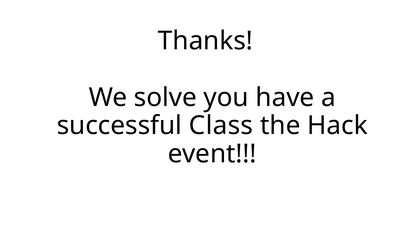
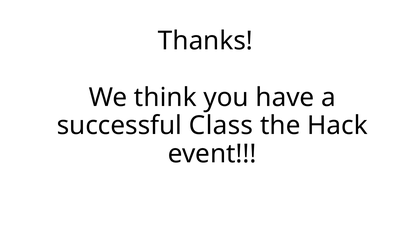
solve: solve -> think
